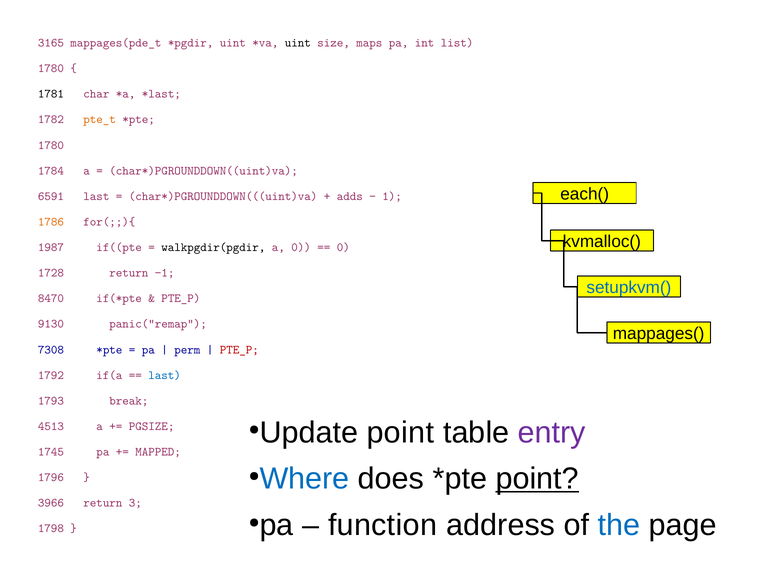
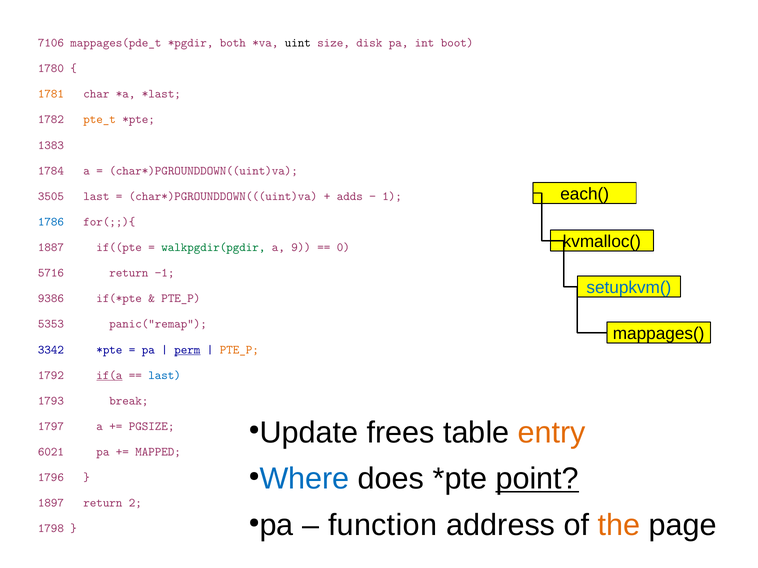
3165: 3165 -> 7106
uint at (233, 43): uint -> both
maps: maps -> disk
list: list -> boot
1781 colour: black -> orange
1780 at (51, 145): 1780 -> 1383
6591: 6591 -> 3505
1786 colour: orange -> blue
1987: 1987 -> 1887
walkpgdir(pgdir colour: black -> green
a 0: 0 -> 9
1728: 1728 -> 5716
8470: 8470 -> 9386
9130: 9130 -> 5353
7308: 7308 -> 3342
perm underline: none -> present
PTE_P at (239, 350) colour: red -> orange
if(a underline: none -> present
4513: 4513 -> 1797
Update point: point -> frees
entry colour: purple -> orange
1745: 1745 -> 6021
3966: 3966 -> 1897
3: 3 -> 2
the colour: blue -> orange
